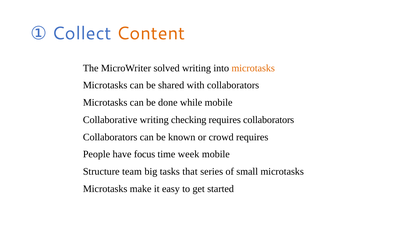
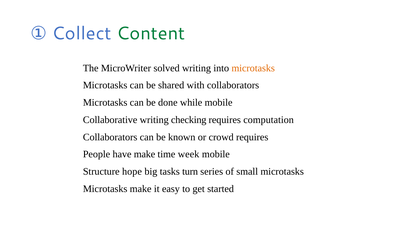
Content colour: orange -> green
requires collaborators: collaborators -> computation
have focus: focus -> make
team: team -> hope
that: that -> turn
